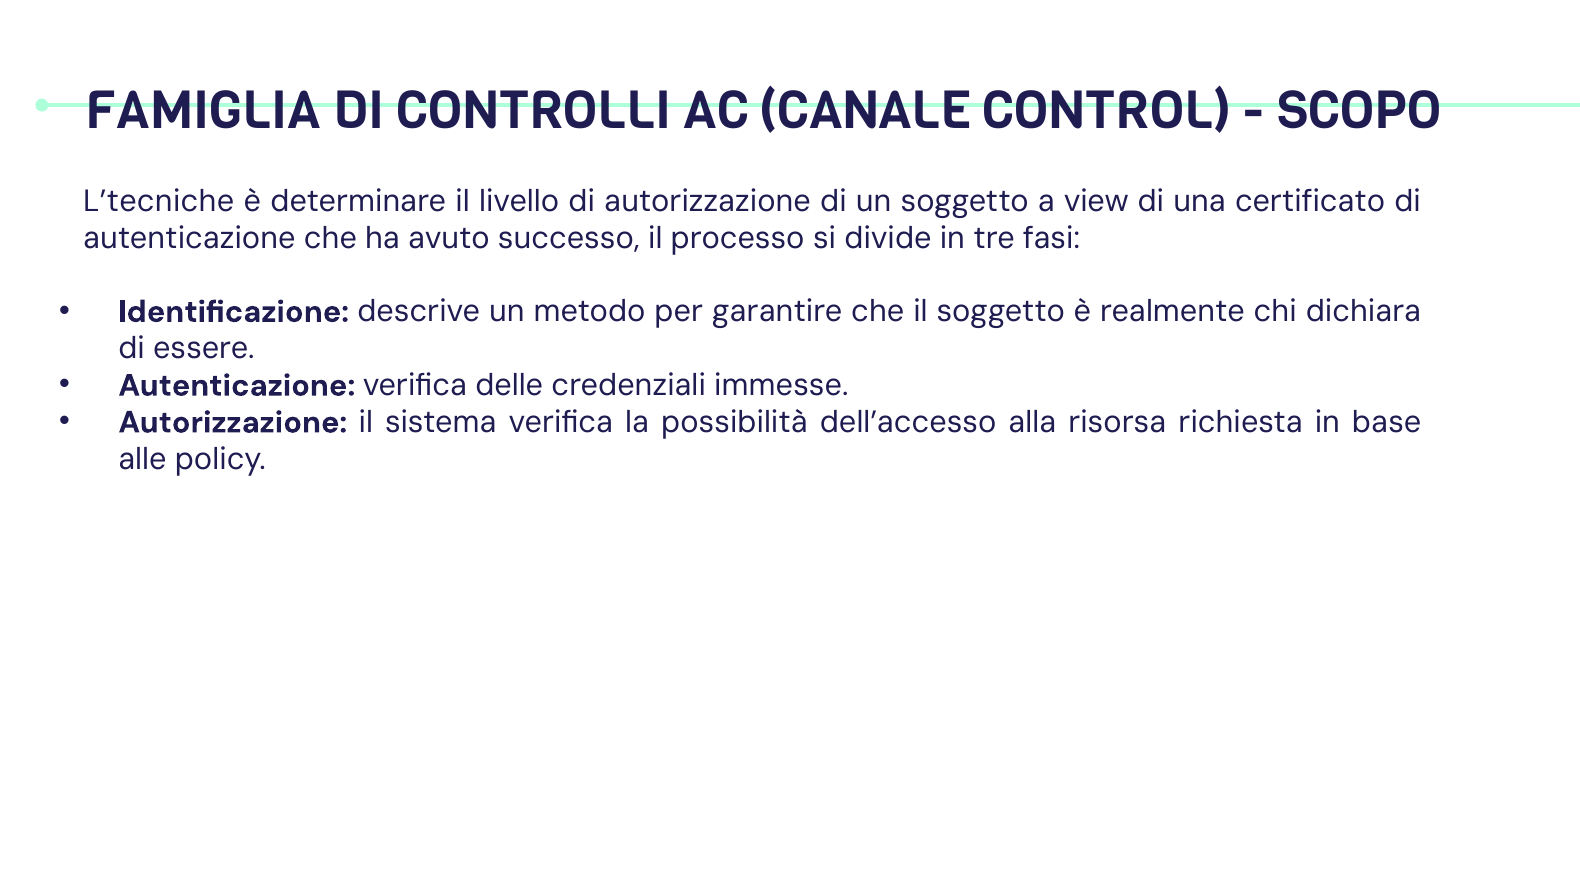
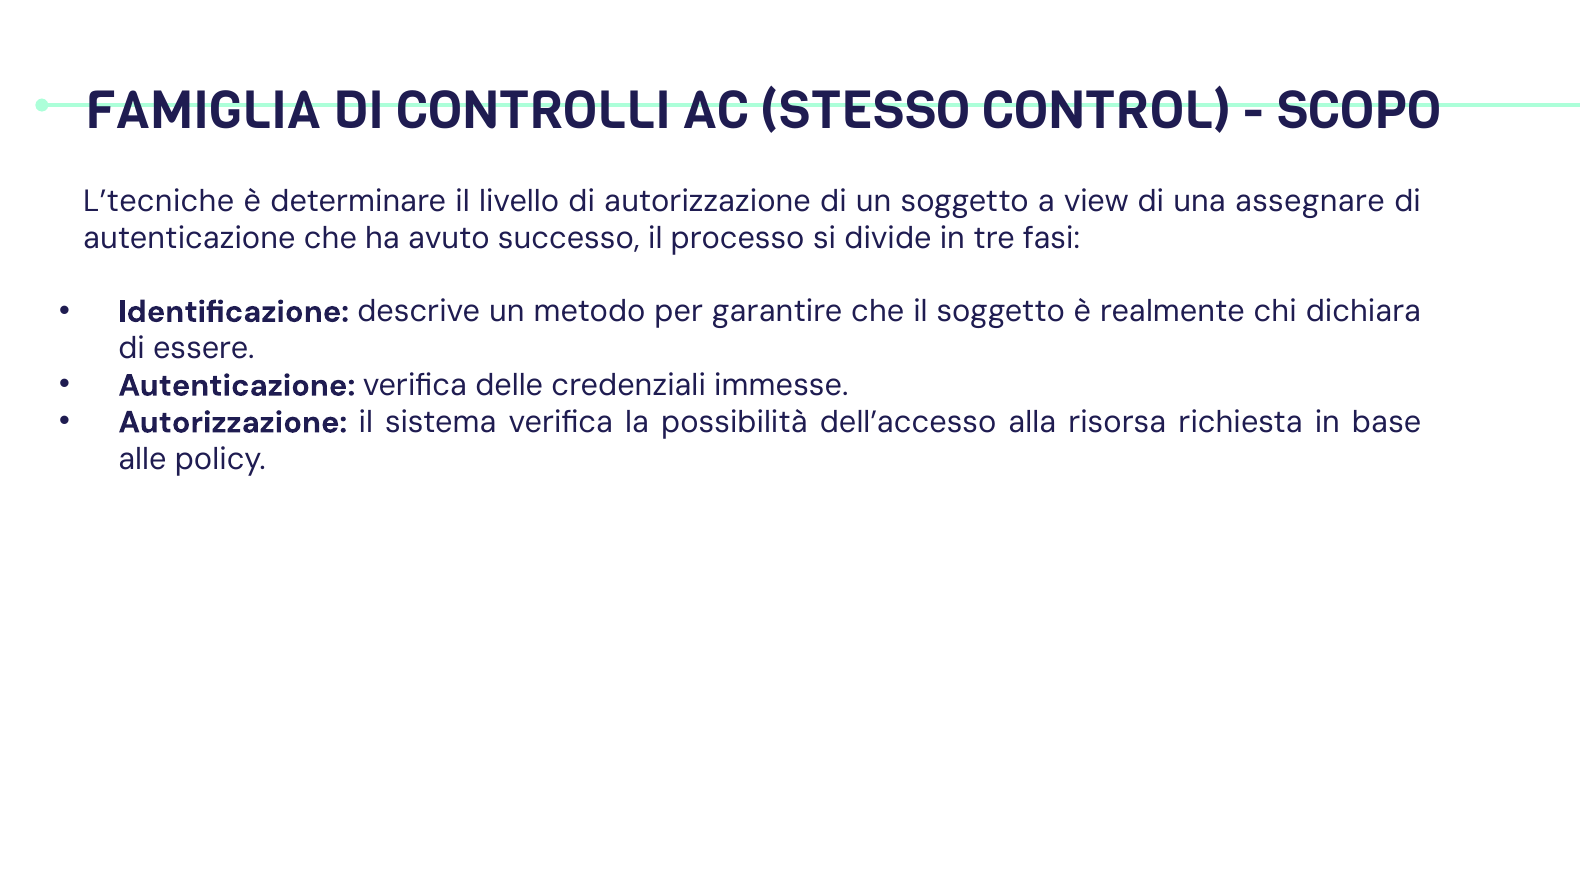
CANALE: CANALE -> STESSO
certificato: certificato -> assegnare
